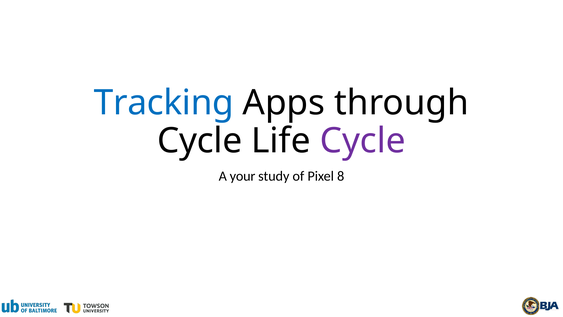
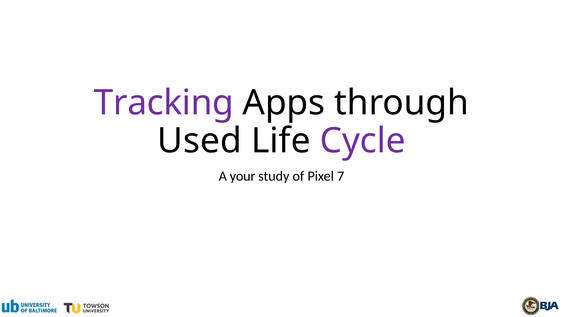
Tracking colour: blue -> purple
Cycle at (200, 141): Cycle -> Used
8: 8 -> 7
